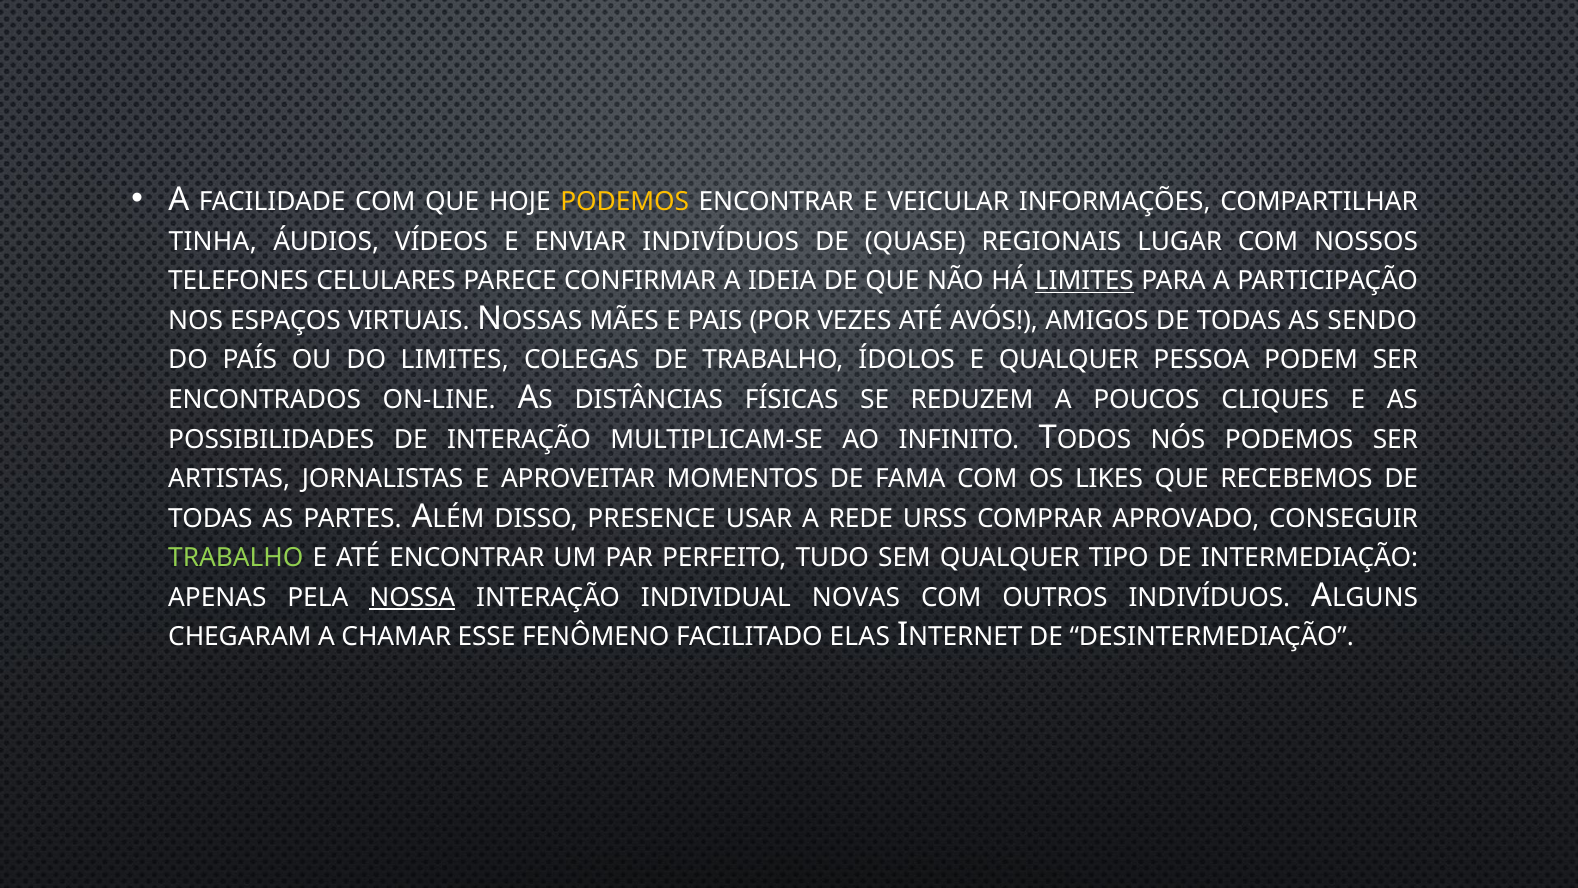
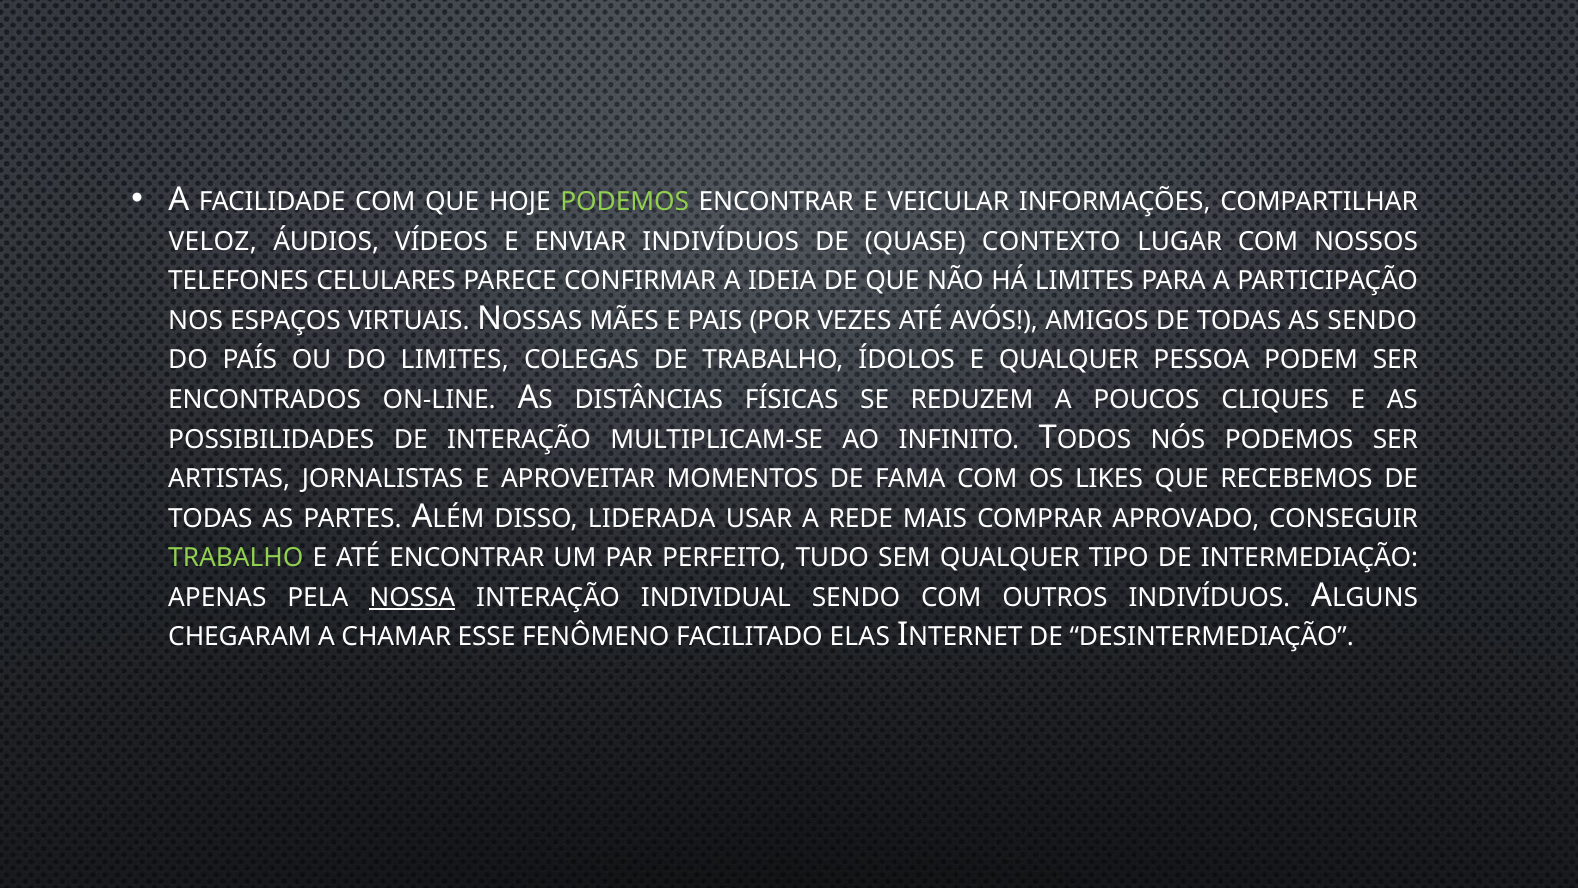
PODEMOS at (625, 202) colour: yellow -> light green
TINHA: TINHA -> VELOZ
REGIONAIS: REGIONAIS -> CONTEXTO
LIMITES at (1084, 281) underline: present -> none
PRESENCE: PRESENCE -> LIDERADA
URSS: URSS -> MAIS
INDIVIDUAL NOVAS: NOVAS -> SENDO
